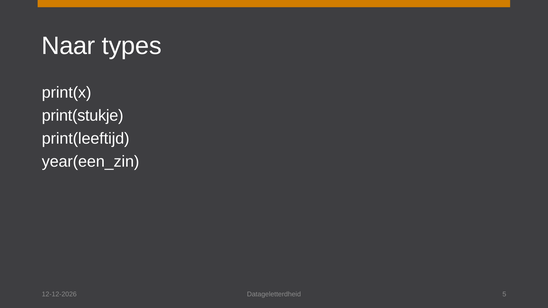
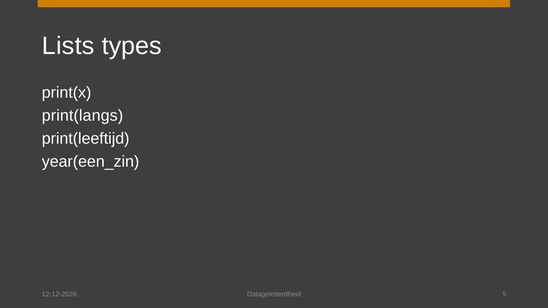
Naar: Naar -> Lists
print(stukje: print(stukje -> print(langs
